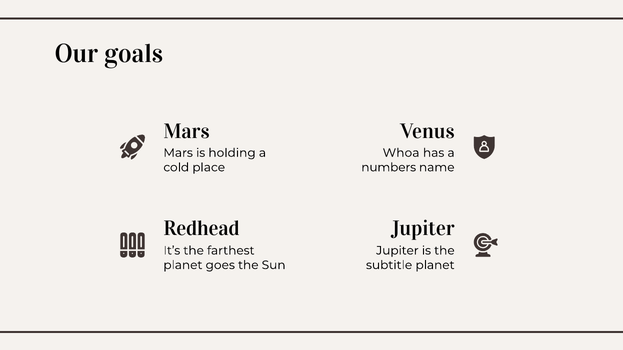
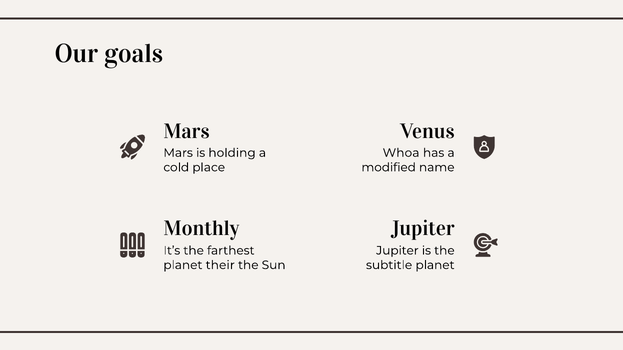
numbers: numbers -> modified
Redhead: Redhead -> Monthly
goes: goes -> their
